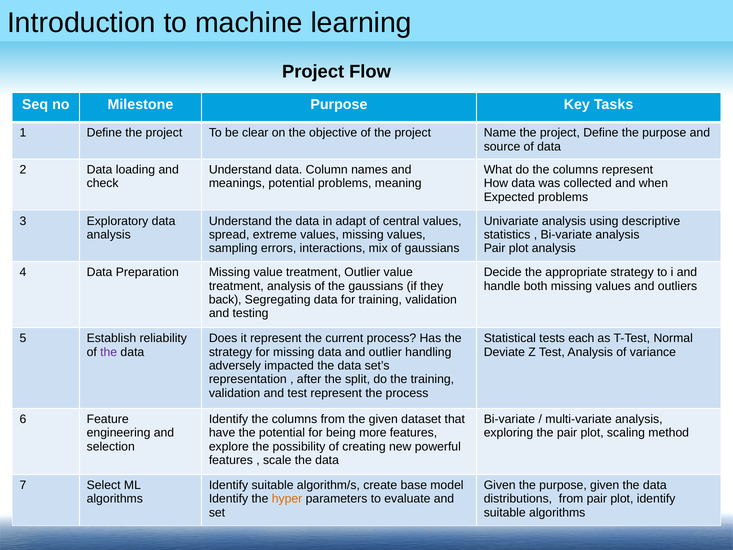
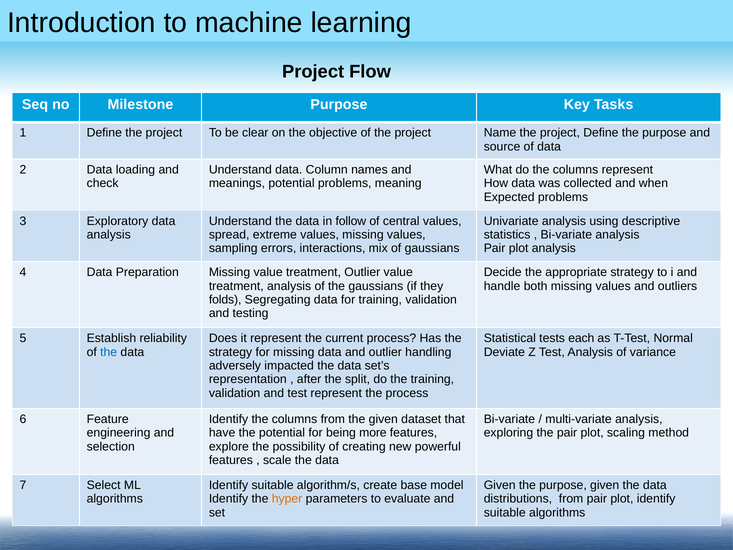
adapt: adapt -> follow
back: back -> folds
the at (109, 352) colour: purple -> blue
